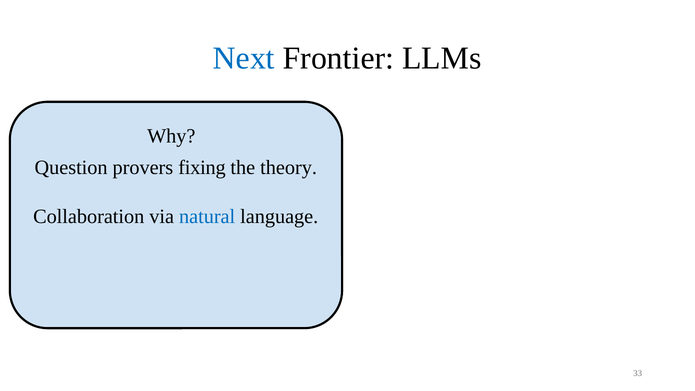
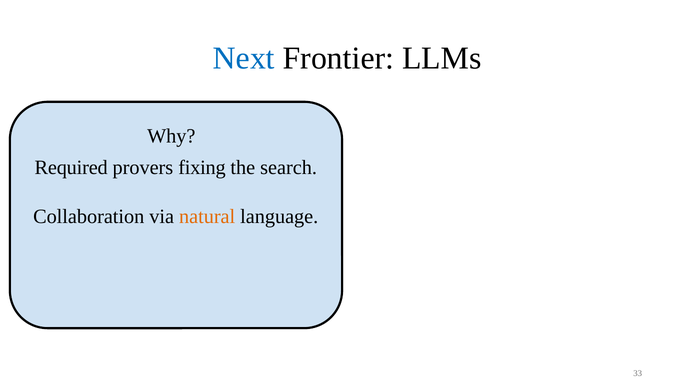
Question: Question -> Required
theory: theory -> search
natural colour: blue -> orange
